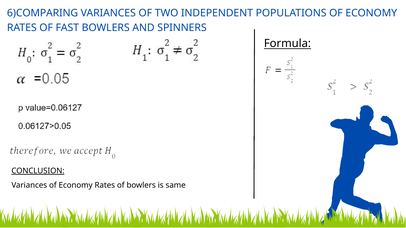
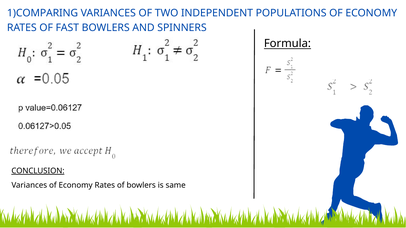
6)COMPARING: 6)COMPARING -> 1)COMPARING
